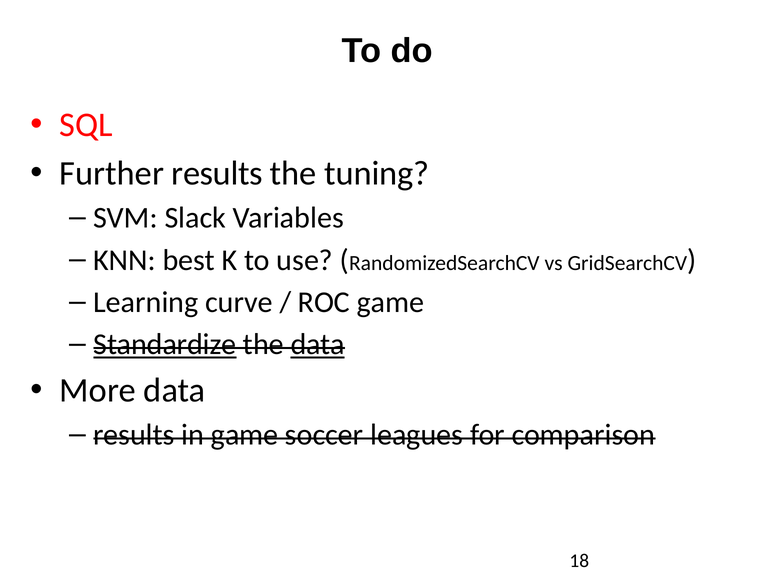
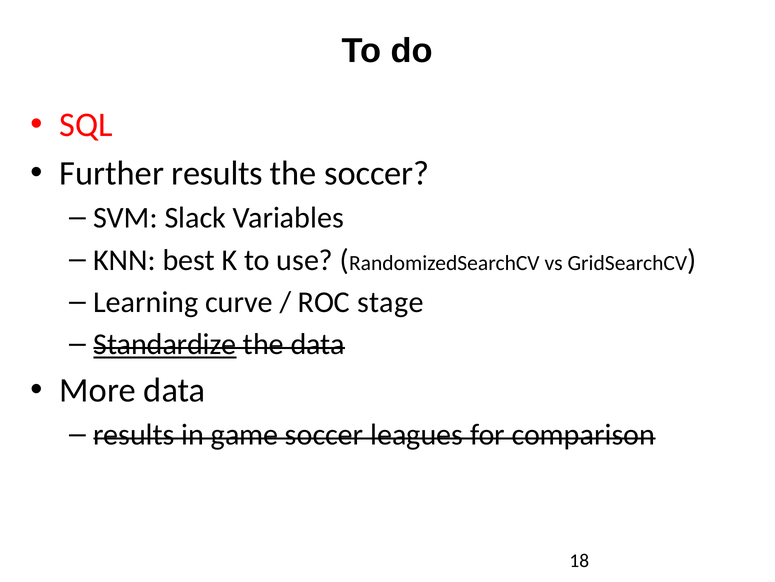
the tuning: tuning -> soccer
ROC game: game -> stage
data at (318, 344) underline: present -> none
